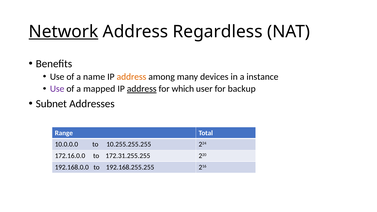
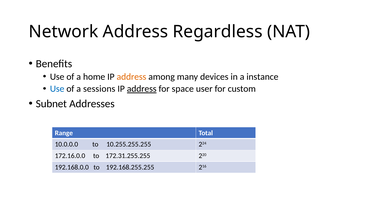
Network underline: present -> none
name: name -> home
Use at (57, 89) colour: purple -> blue
mapped: mapped -> sessions
which: which -> space
backup: backup -> custom
